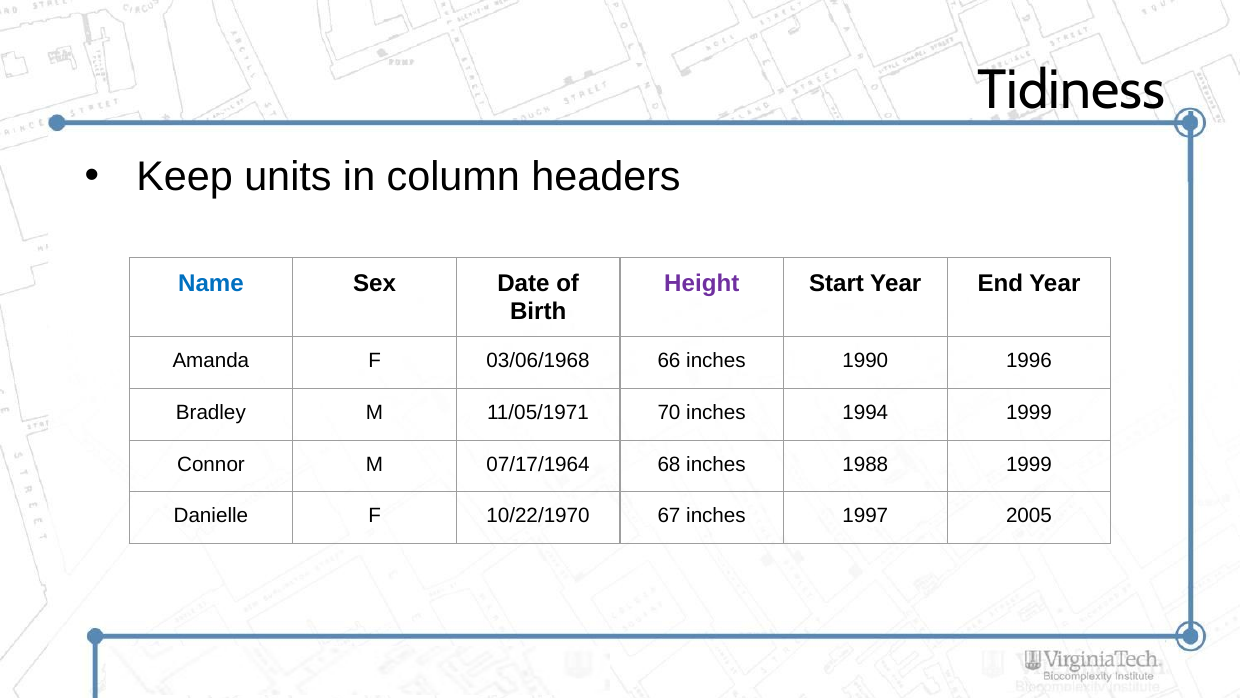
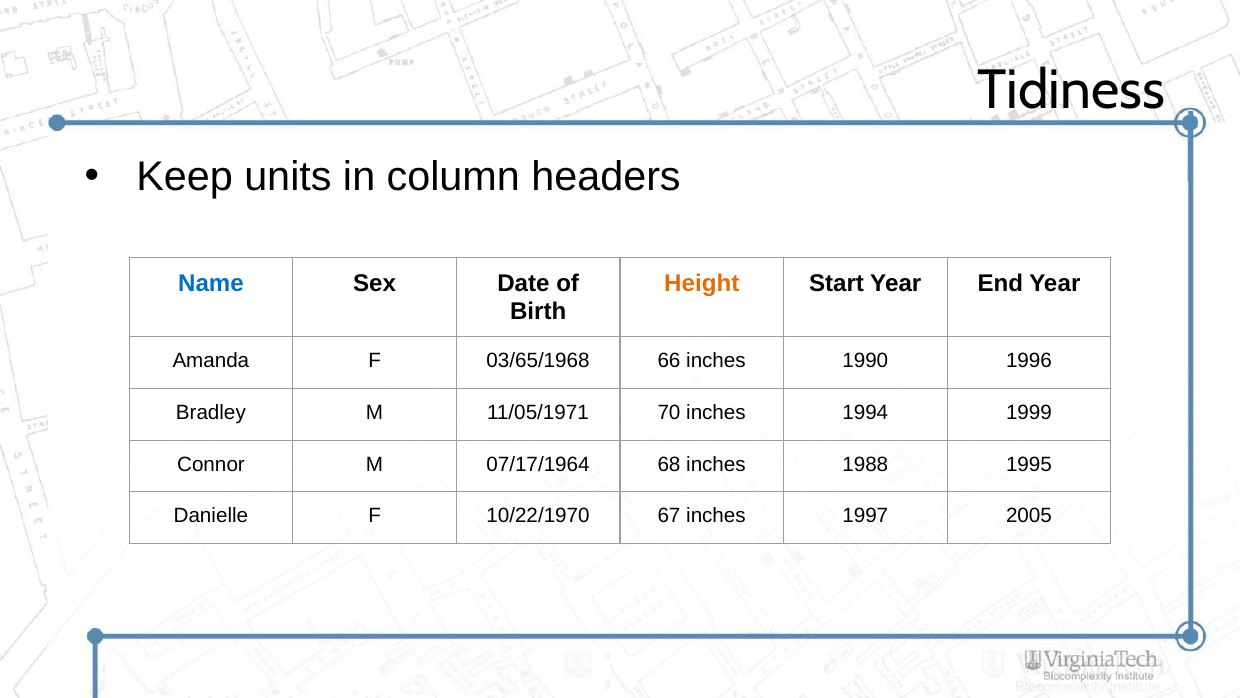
Height colour: purple -> orange
03/06/1968: 03/06/1968 -> 03/65/1968
1988 1999: 1999 -> 1995
